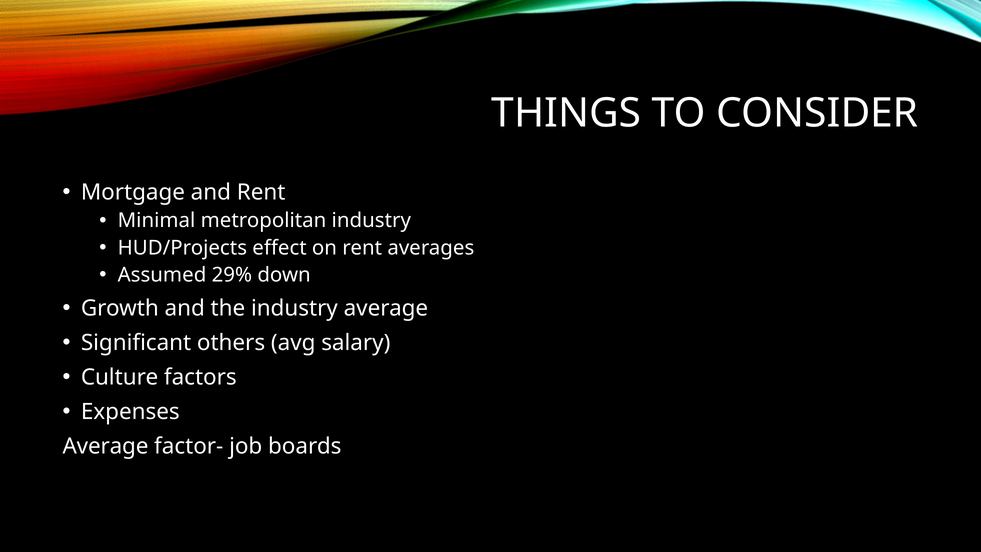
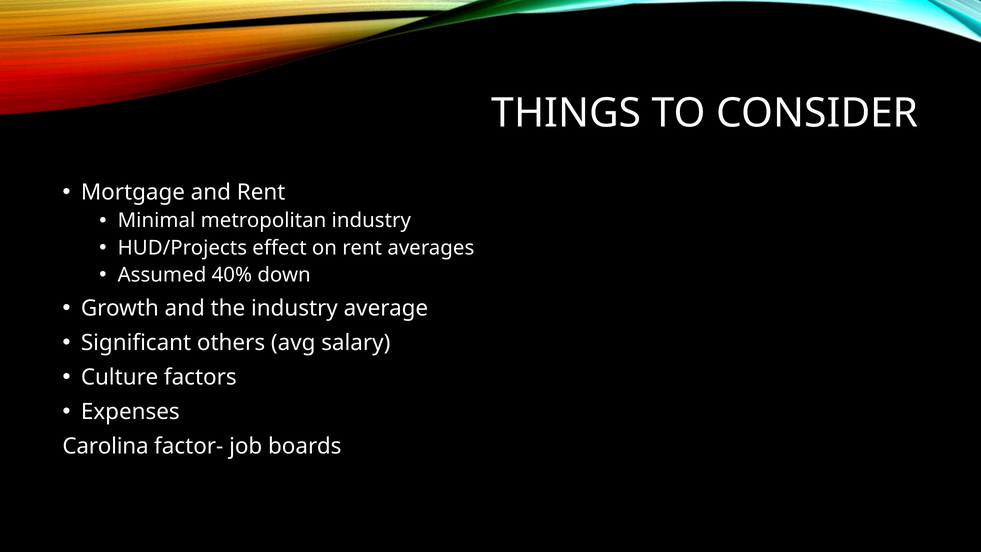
29%: 29% -> 40%
Average at (106, 446): Average -> Carolina
